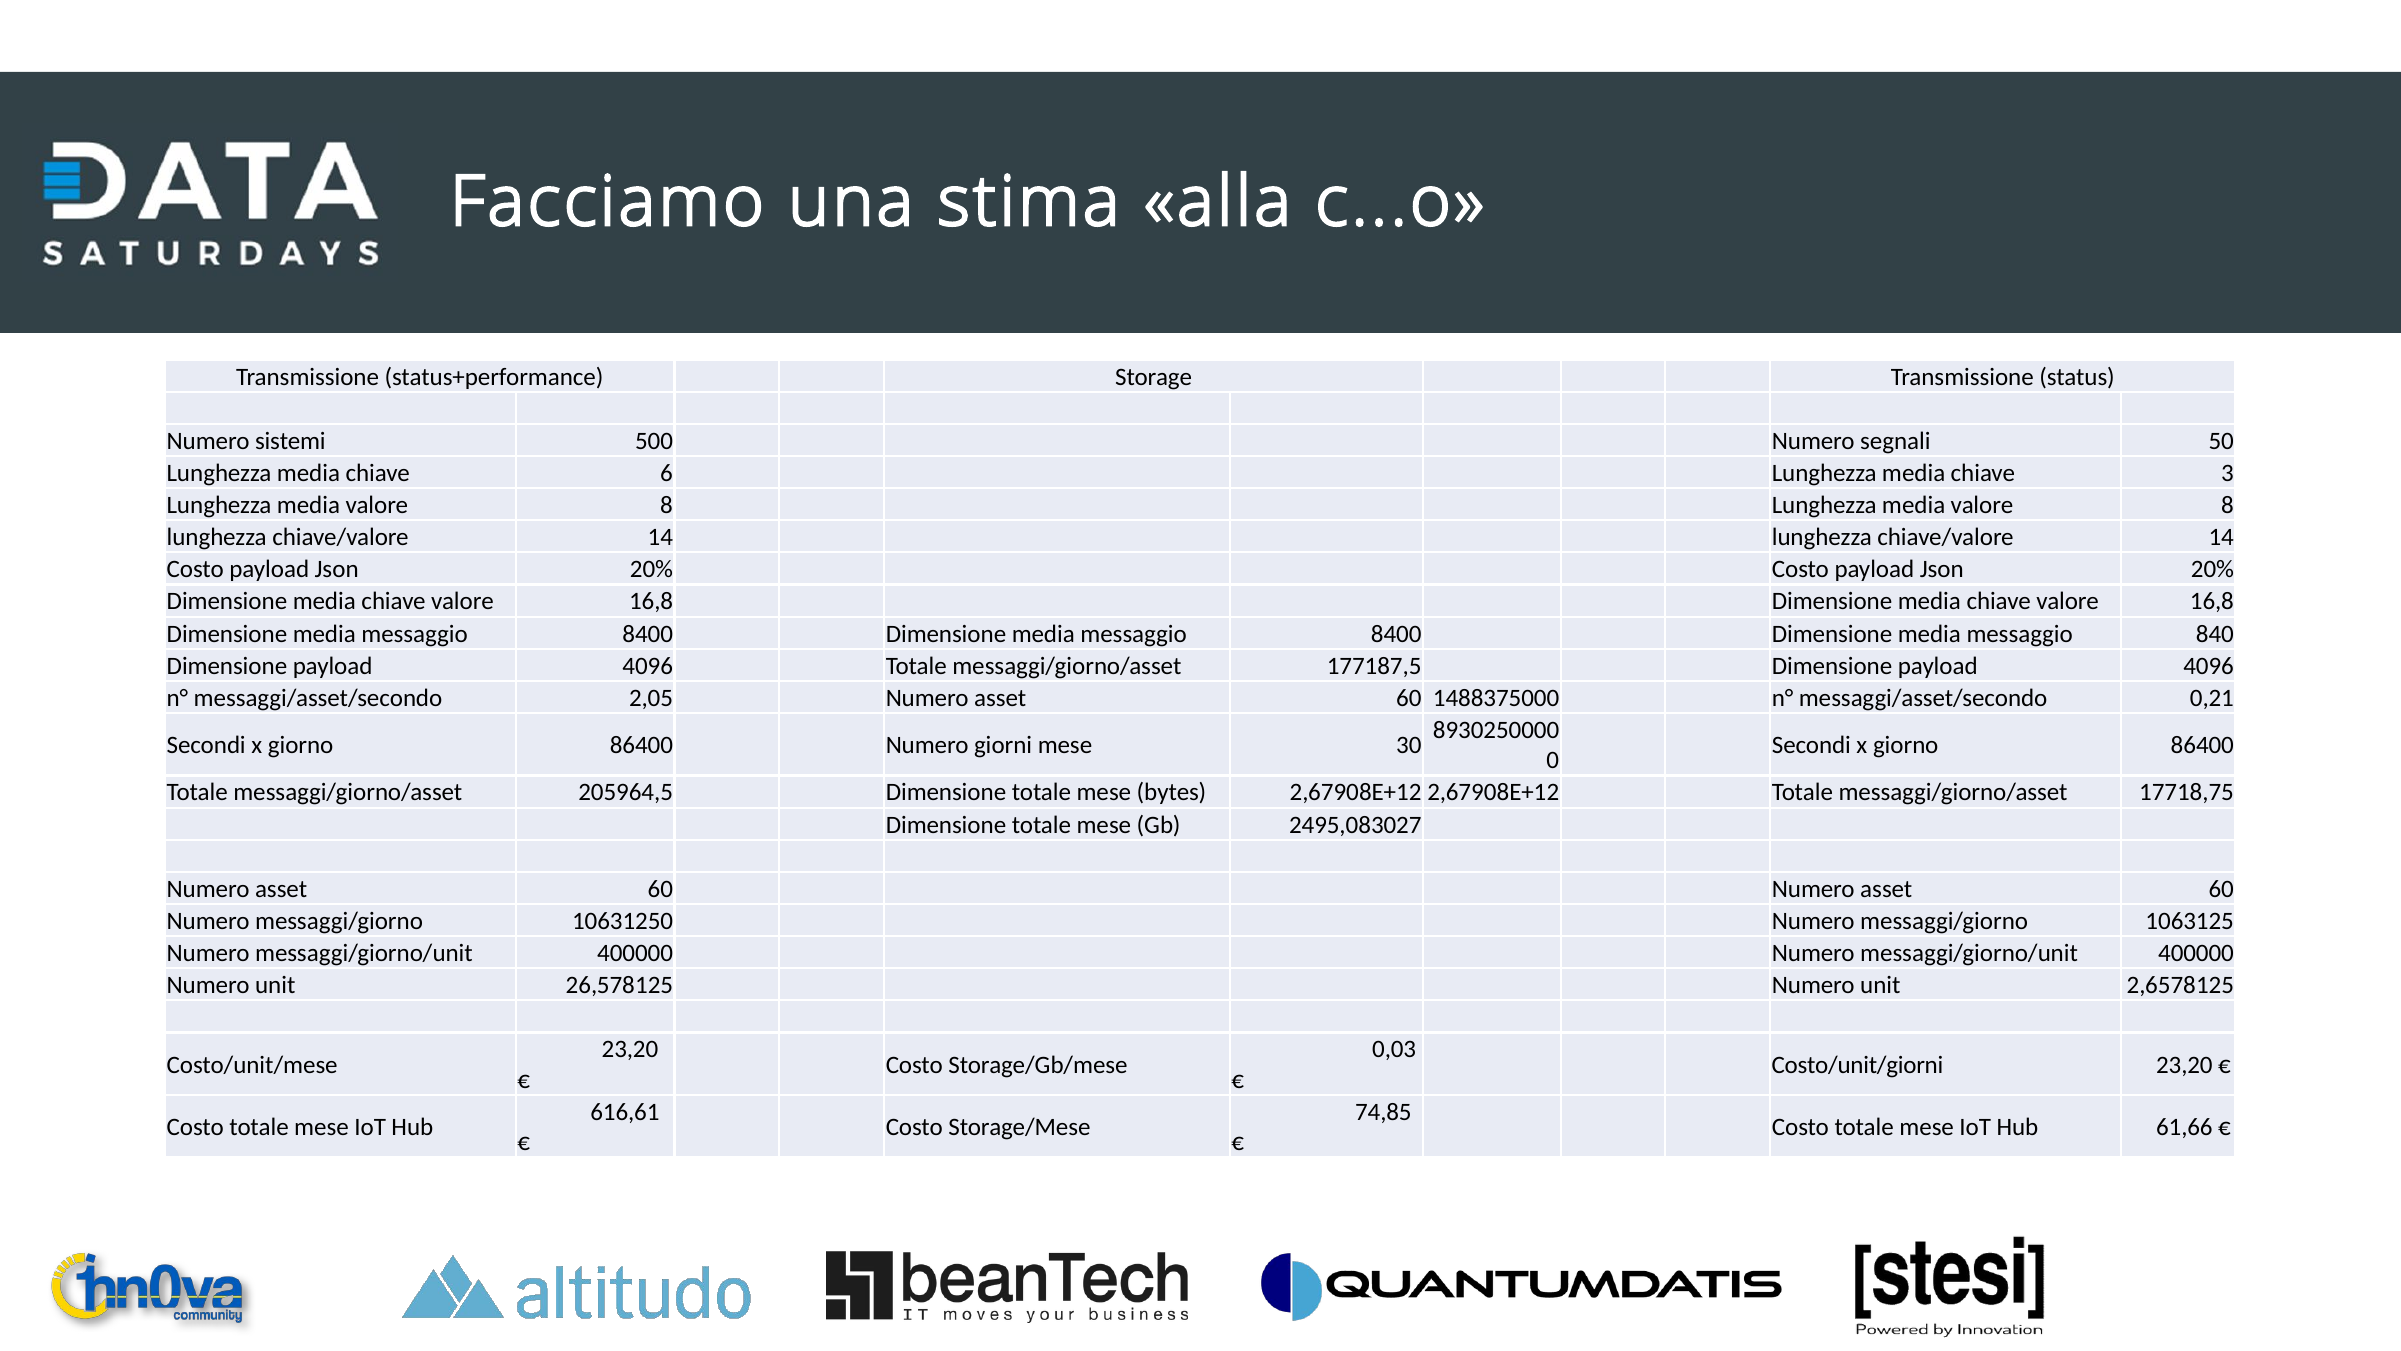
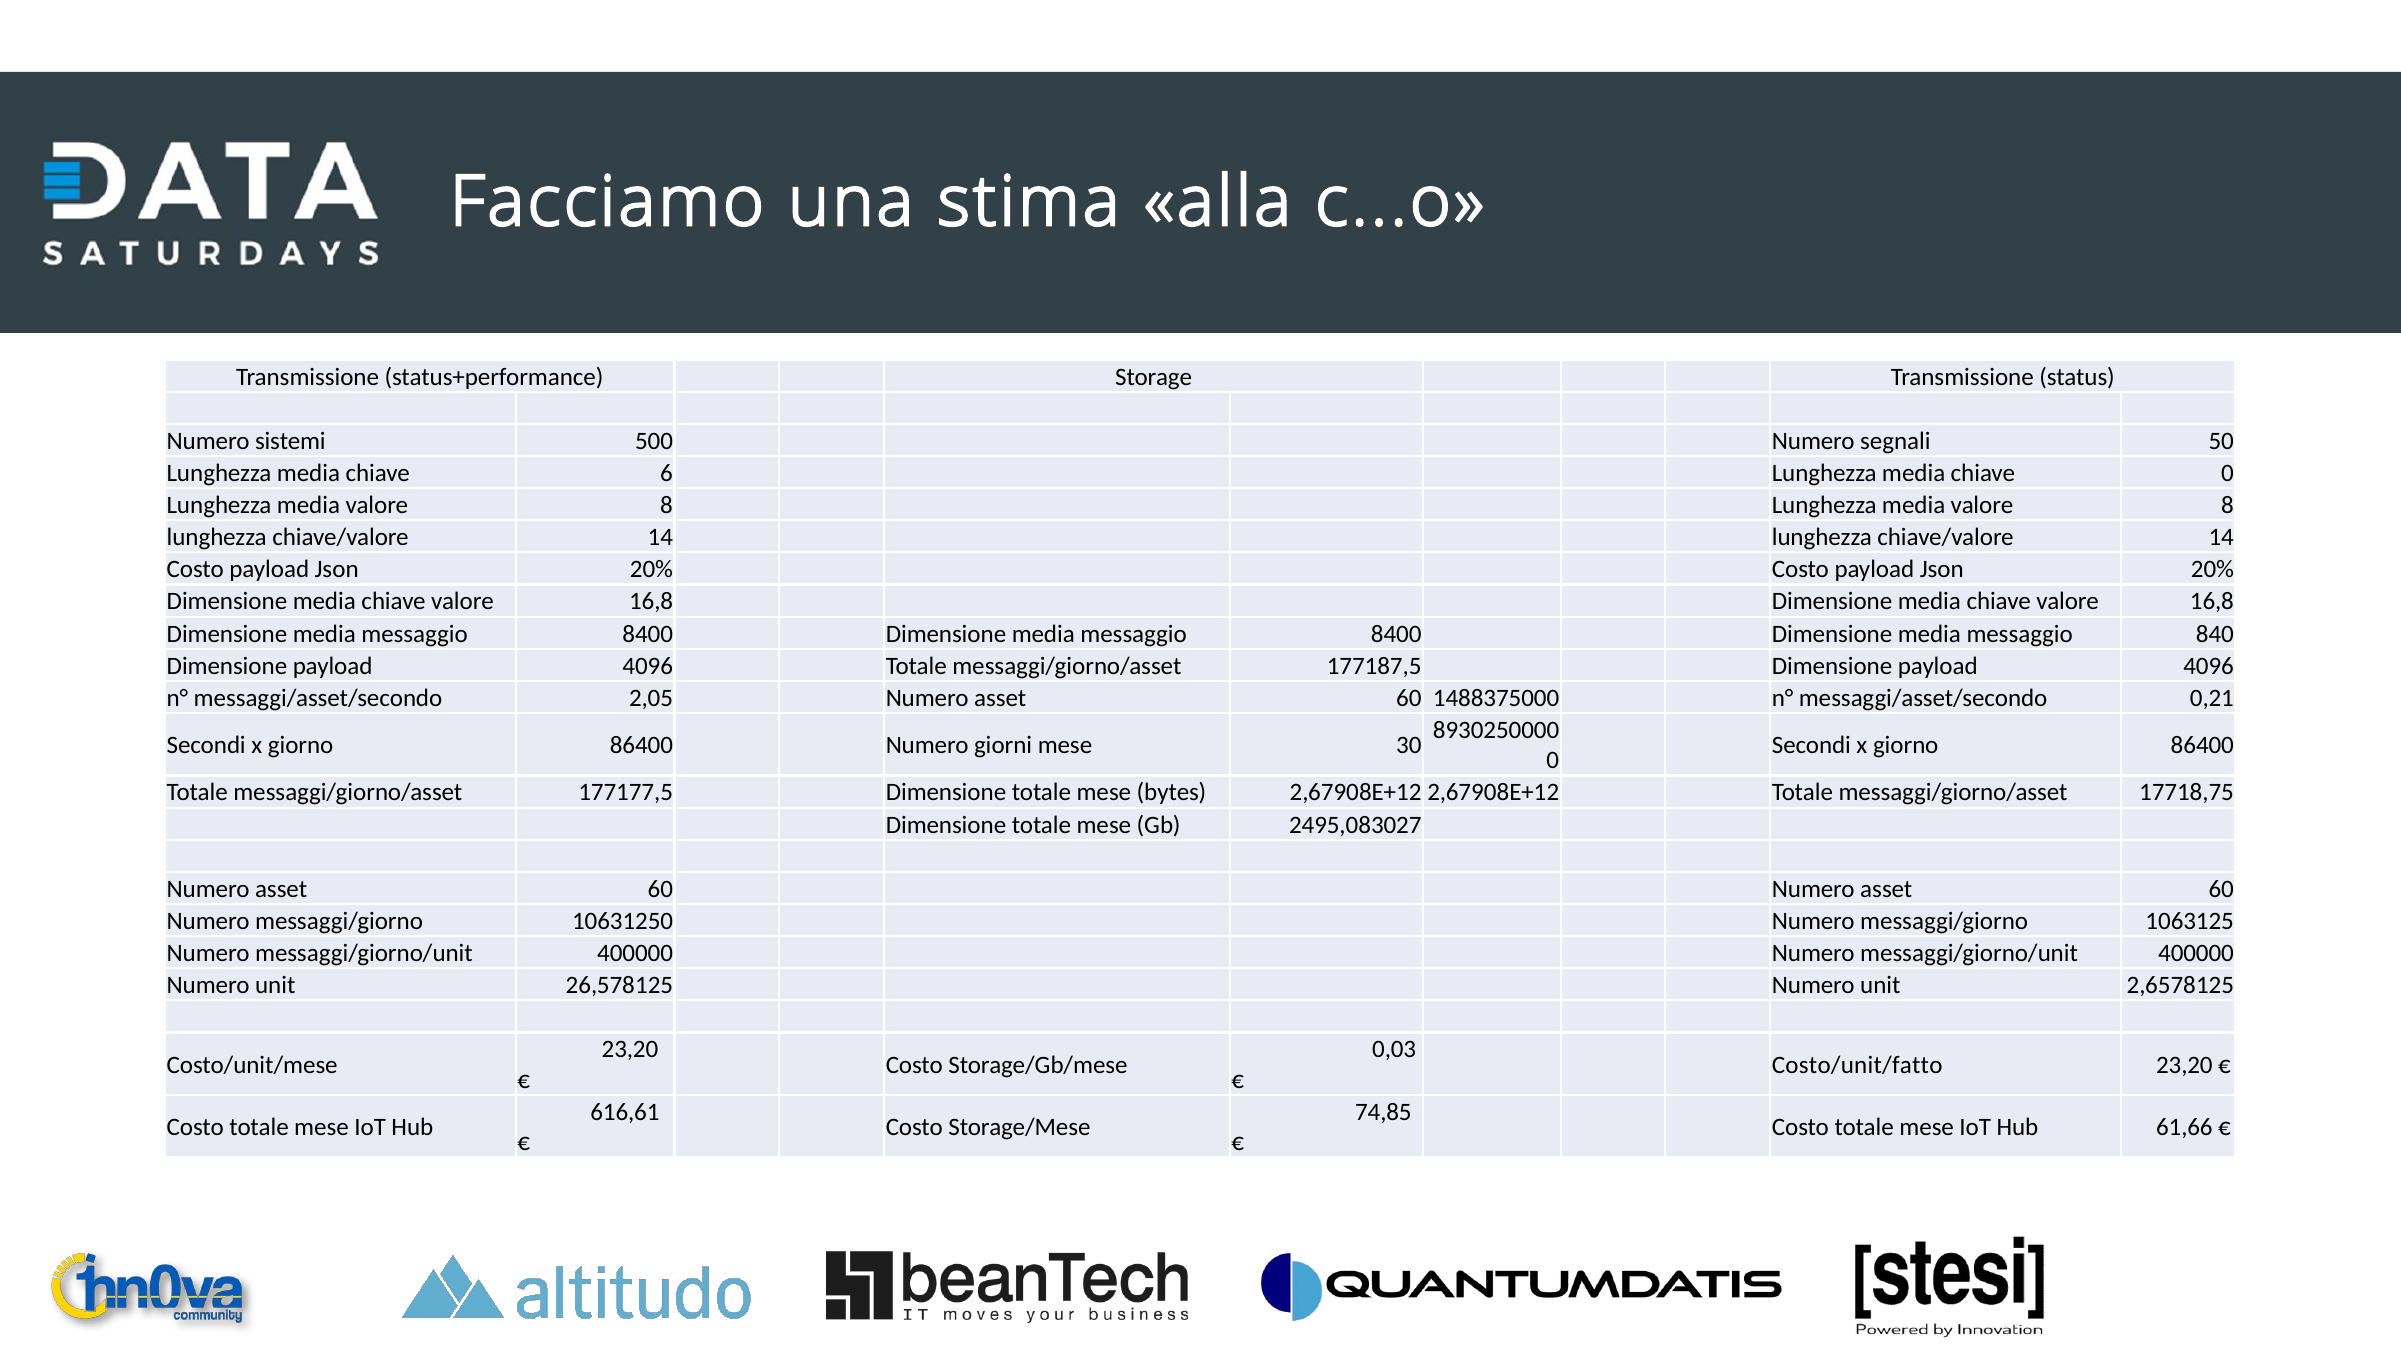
chiave 3: 3 -> 0
205964,5: 205964,5 -> 177177,5
Costo/unit/giorni: Costo/unit/giorni -> Costo/unit/fatto
